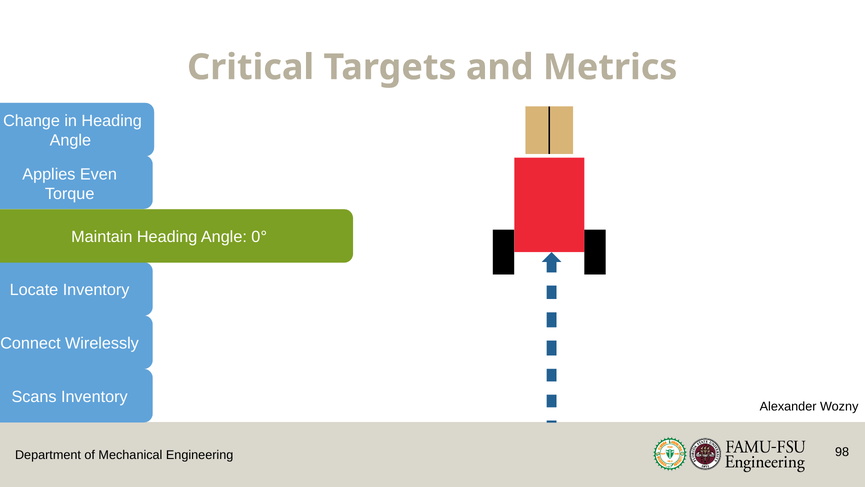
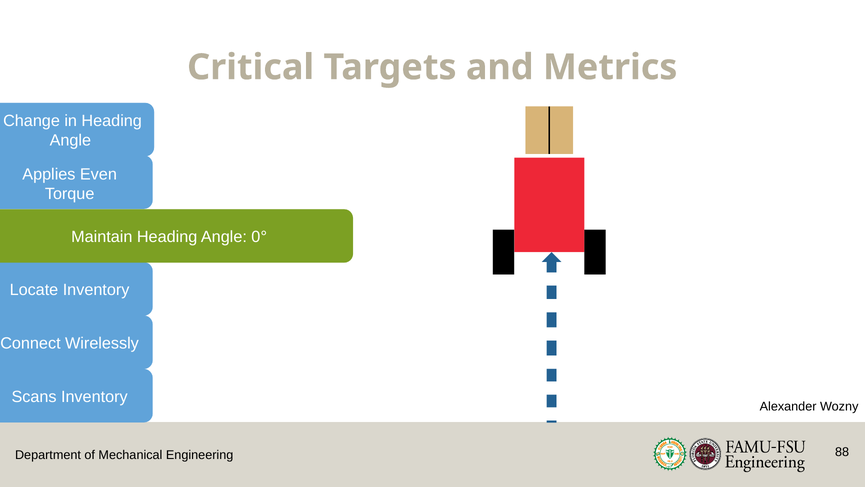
98: 98 -> 88
